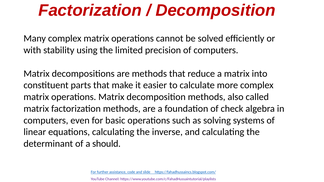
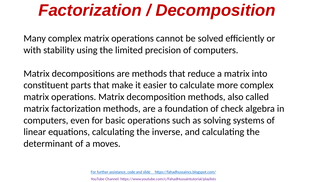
should: should -> moves
